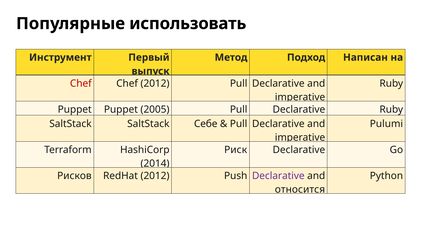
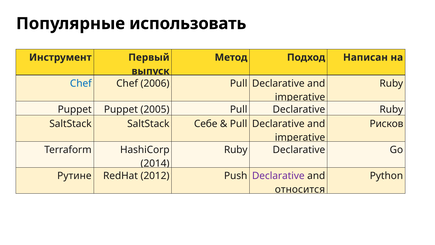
Chef at (81, 84) colour: red -> blue
Chef 2012: 2012 -> 2006
Pulumi: Pulumi -> Рисков
Риск at (236, 150): Риск -> Ruby
Рисков: Рисков -> Рутине
